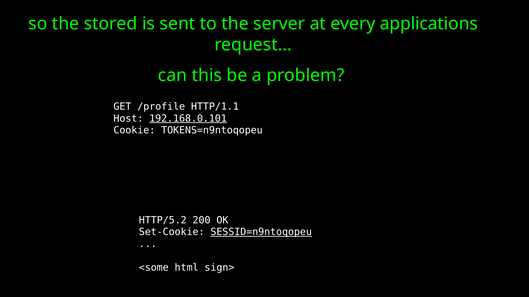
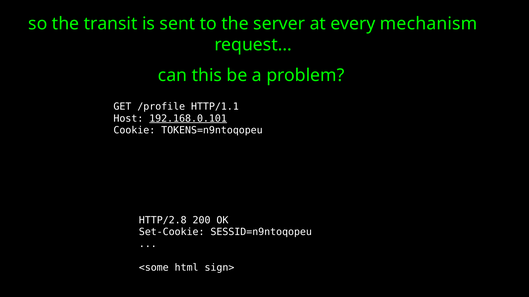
stored: stored -> transit
applications: applications -> mechanism
HTTP/5.2: HTTP/5.2 -> HTTP/2.8
SESSID=n9ntoqopeu underline: present -> none
